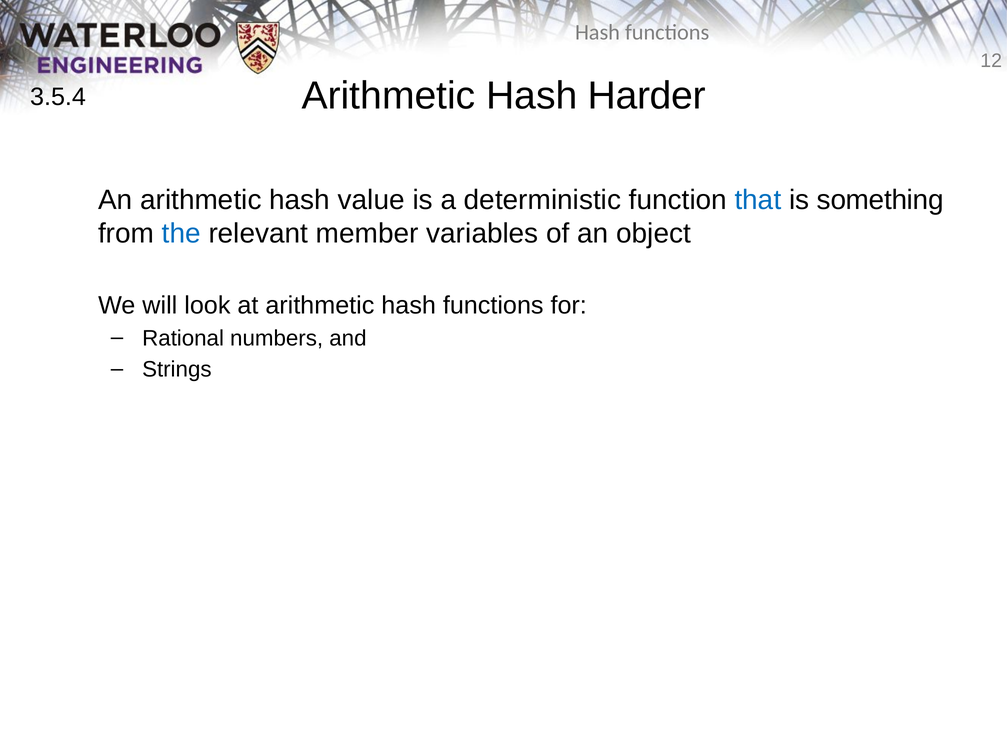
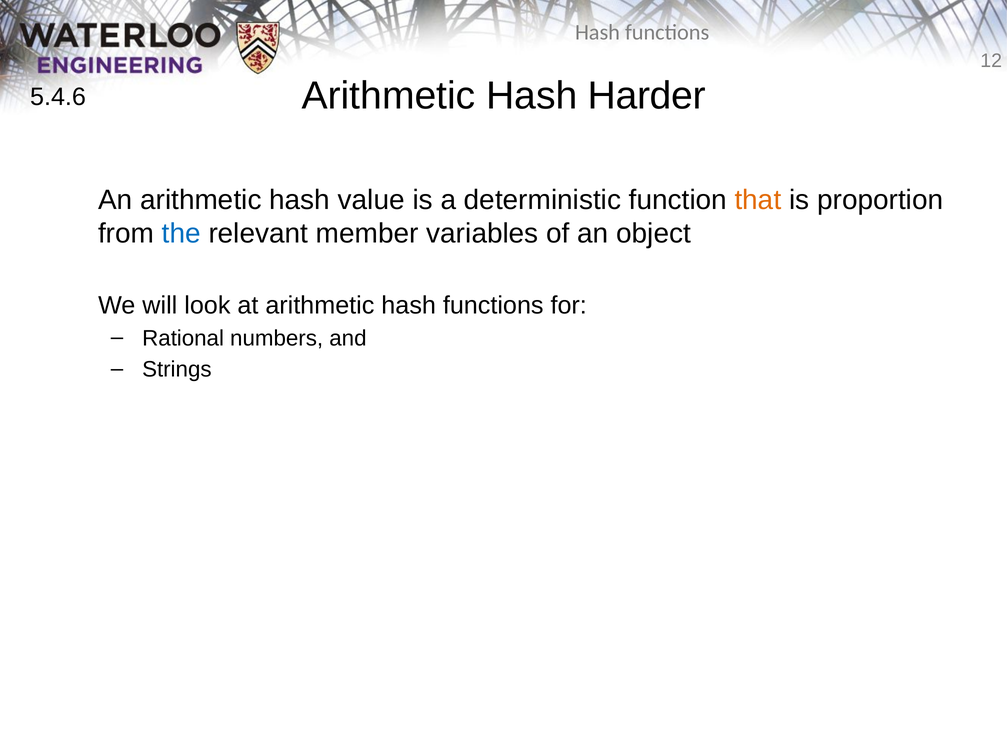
3.5.4: 3.5.4 -> 5.4.6
that colour: blue -> orange
something: something -> proportion
